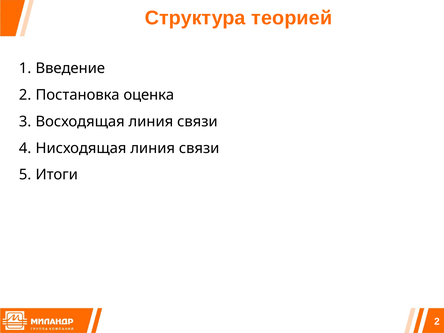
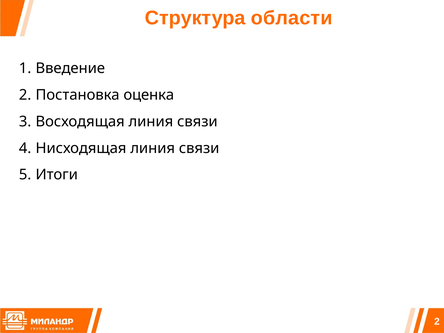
теорией: теорией -> области
